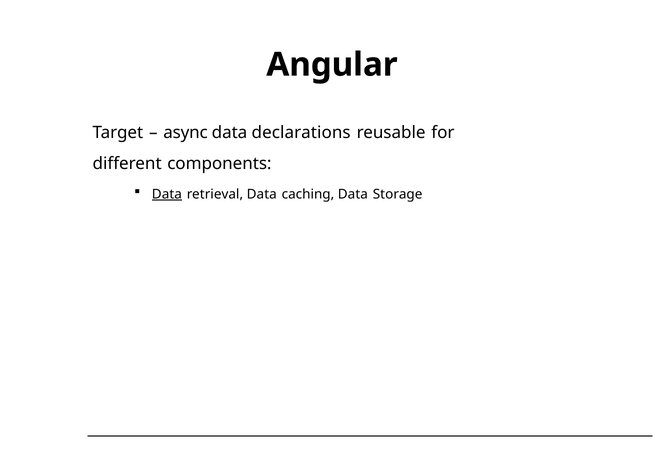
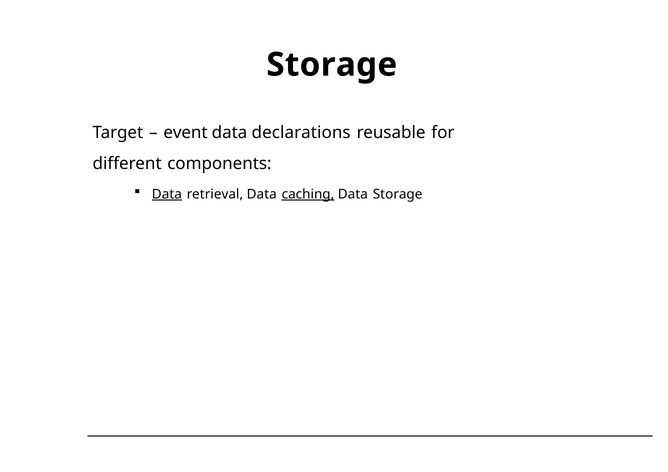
Angular at (332, 65): Angular -> Storage
async: async -> event
caching underline: none -> present
